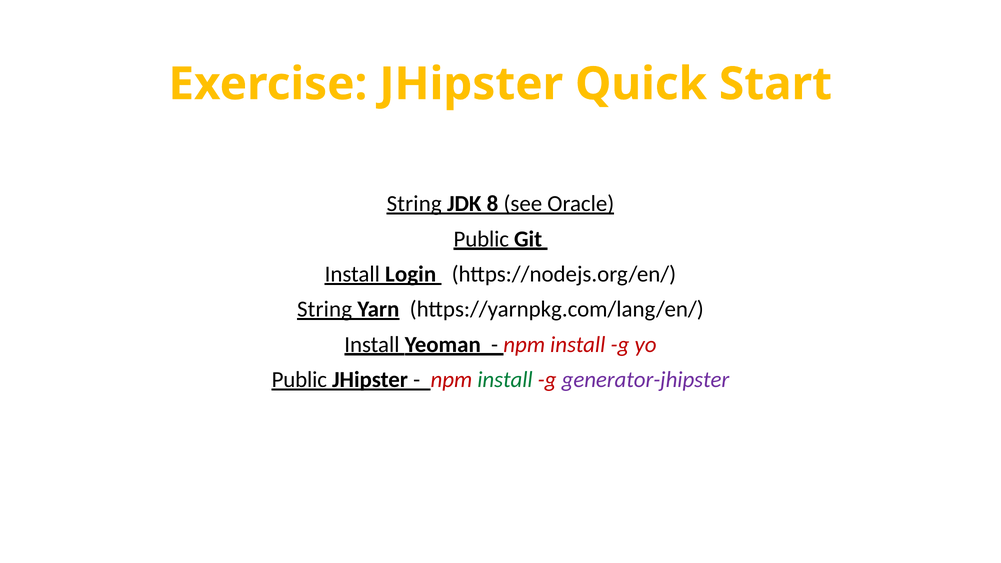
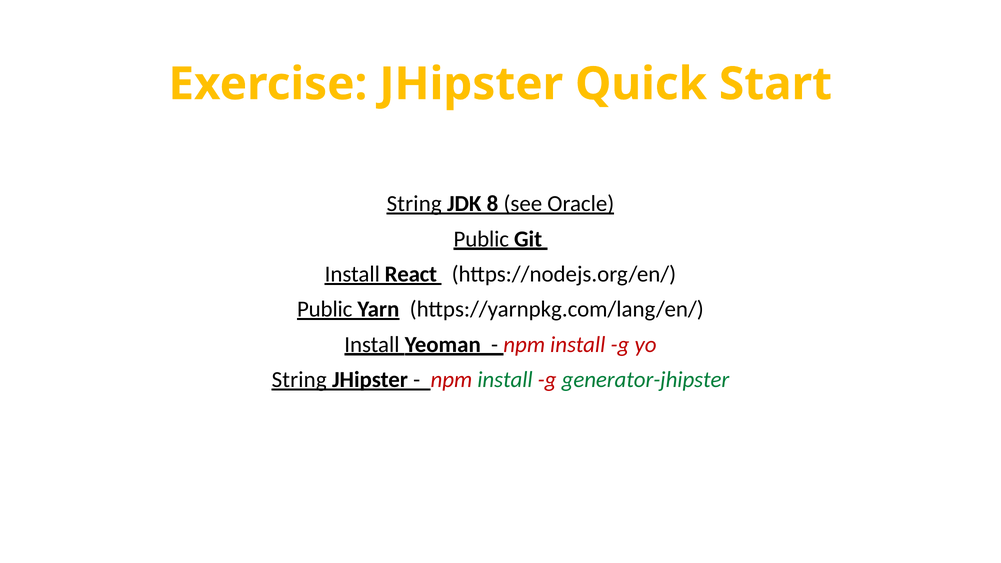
Login: Login -> React
String at (325, 309): String -> Public
Public at (299, 380): Public -> String
generator-jhipster colour: purple -> green
